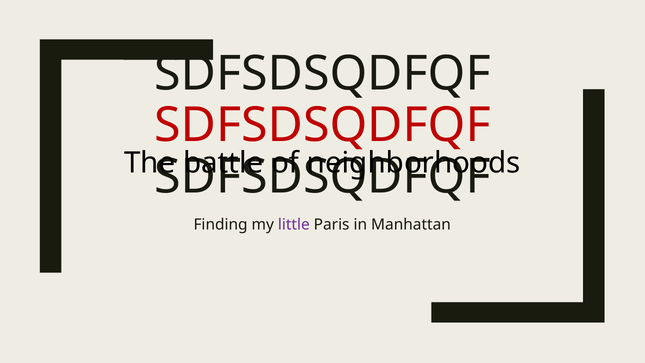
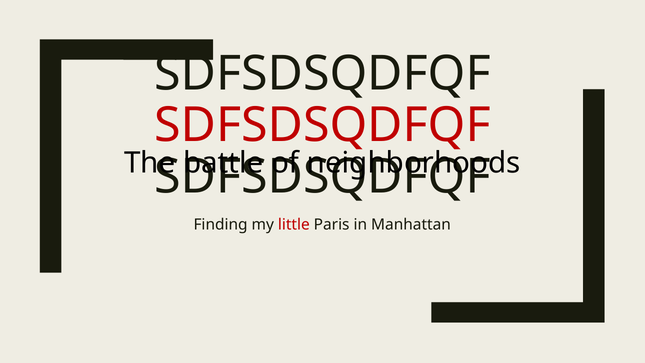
little colour: purple -> red
